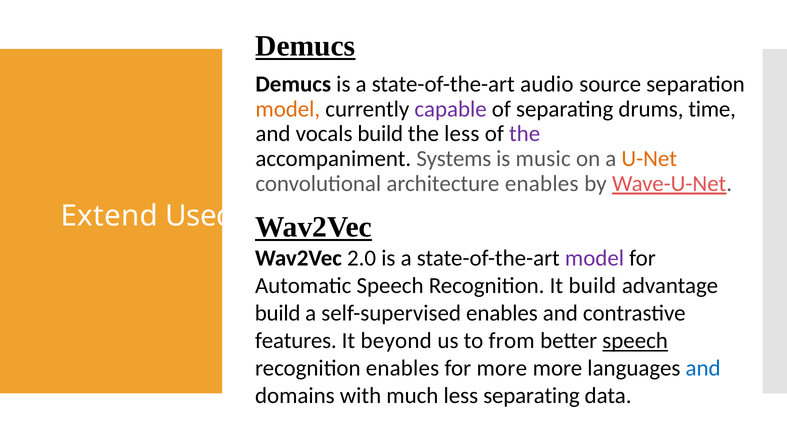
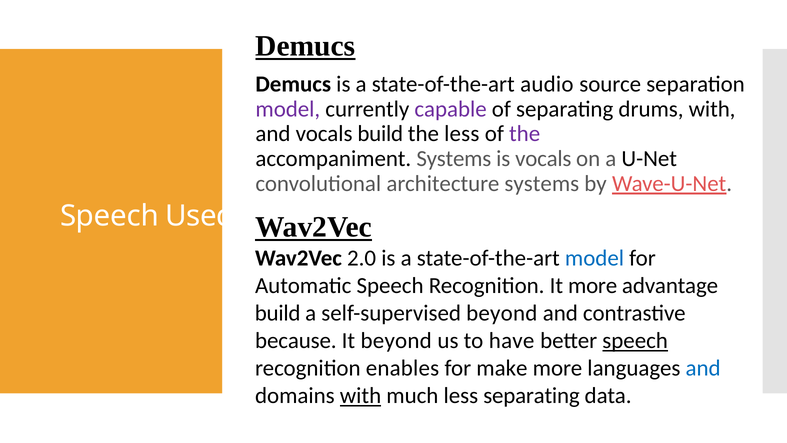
model at (288, 109) colour: orange -> purple
drums time: time -> with
is music: music -> vocals
U-Net colour: orange -> black
architecture enables: enables -> systems
Extend at (109, 216): Extend -> Speech
model at (595, 258) colour: purple -> blue
It build: build -> more
self-supervised enables: enables -> beyond
features: features -> because
from: from -> have
for more: more -> make
with at (361, 396) underline: none -> present
